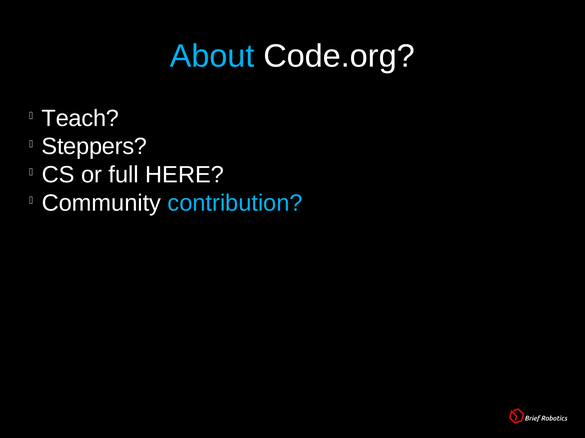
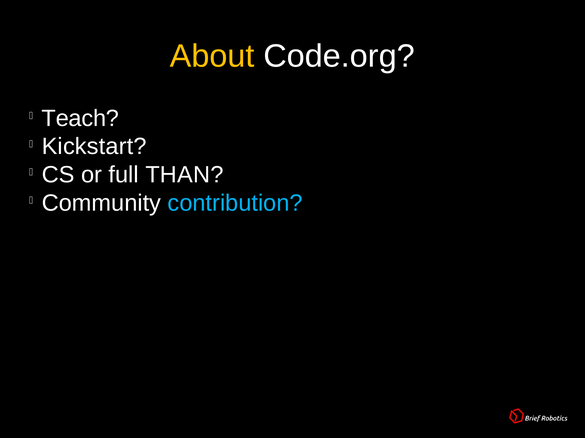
About colour: light blue -> yellow
Steppers: Steppers -> Kickstart
HERE: HERE -> THAN
